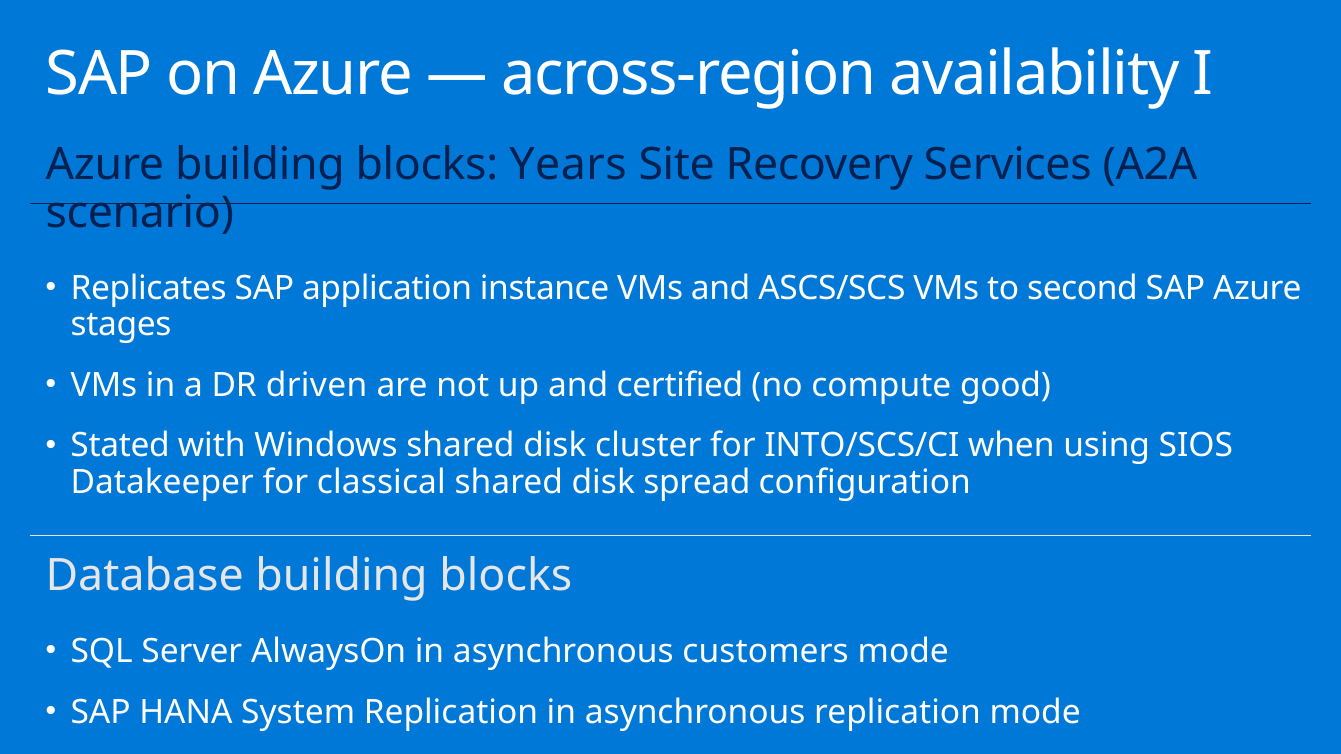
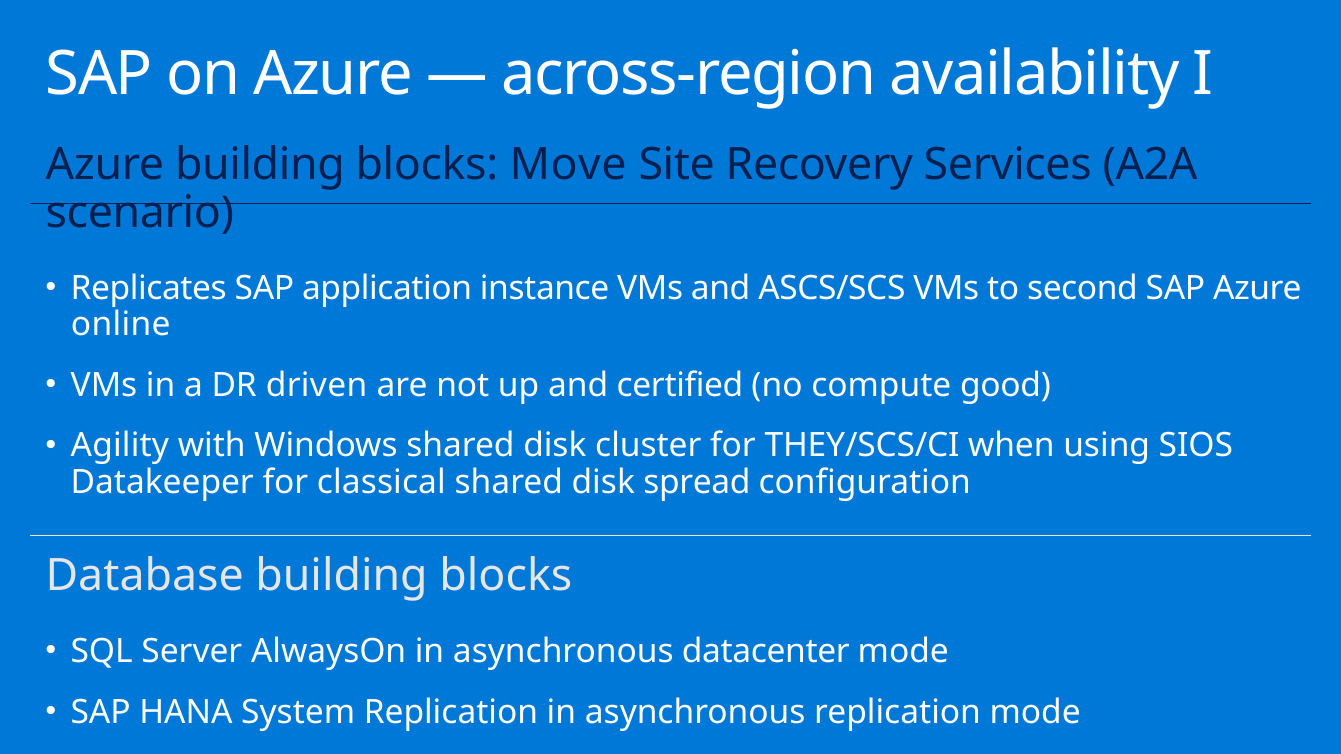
Years: Years -> Move
stages: stages -> online
Stated: Stated -> Agility
INTO/SCS/CI: INTO/SCS/CI -> THEY/SCS/CI
customers: customers -> datacenter
